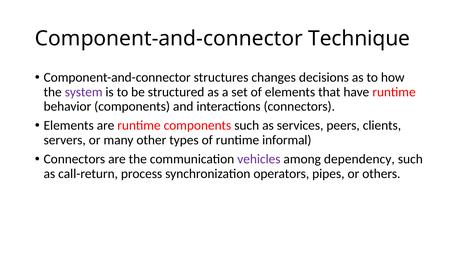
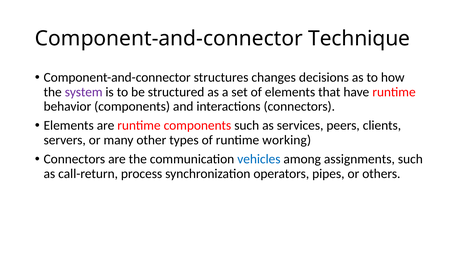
informal: informal -> working
vehicles colour: purple -> blue
dependency: dependency -> assignments
